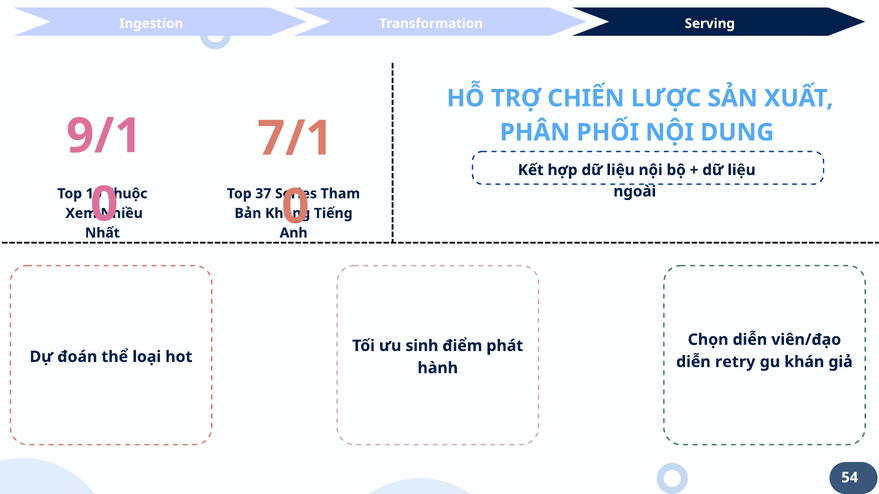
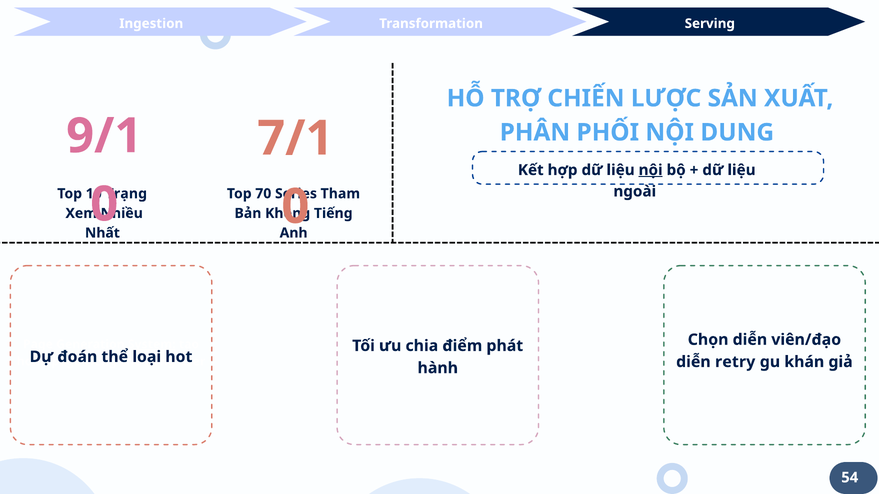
nội at (651, 170) underline: none -> present
Thuộc: Thuộc -> Trạng
37: 37 -> 70
sinh: sinh -> chia
